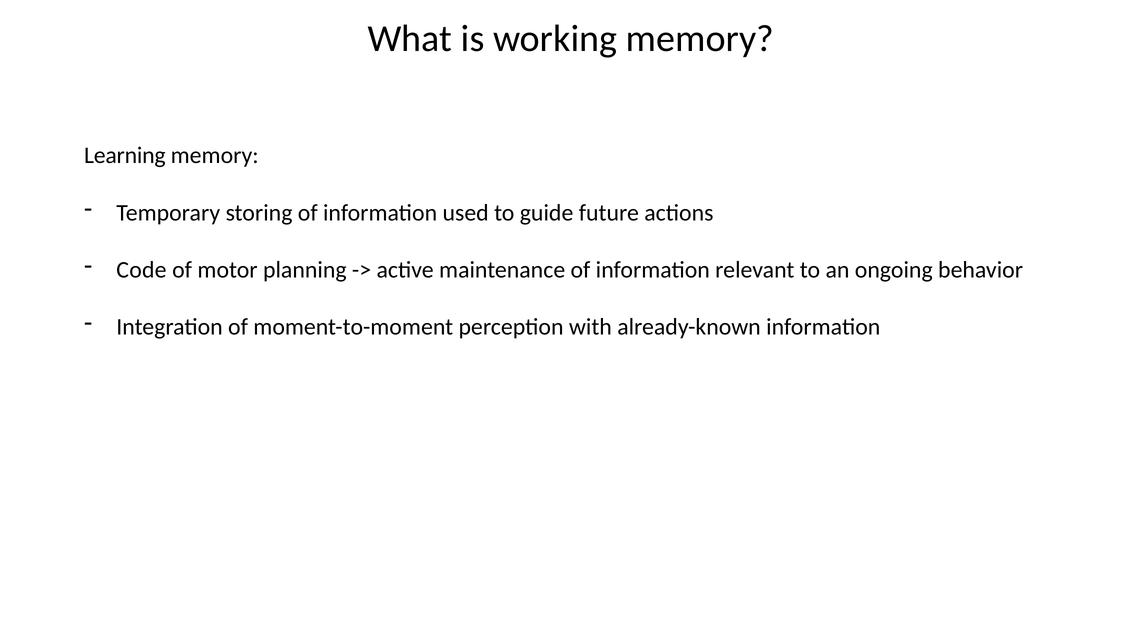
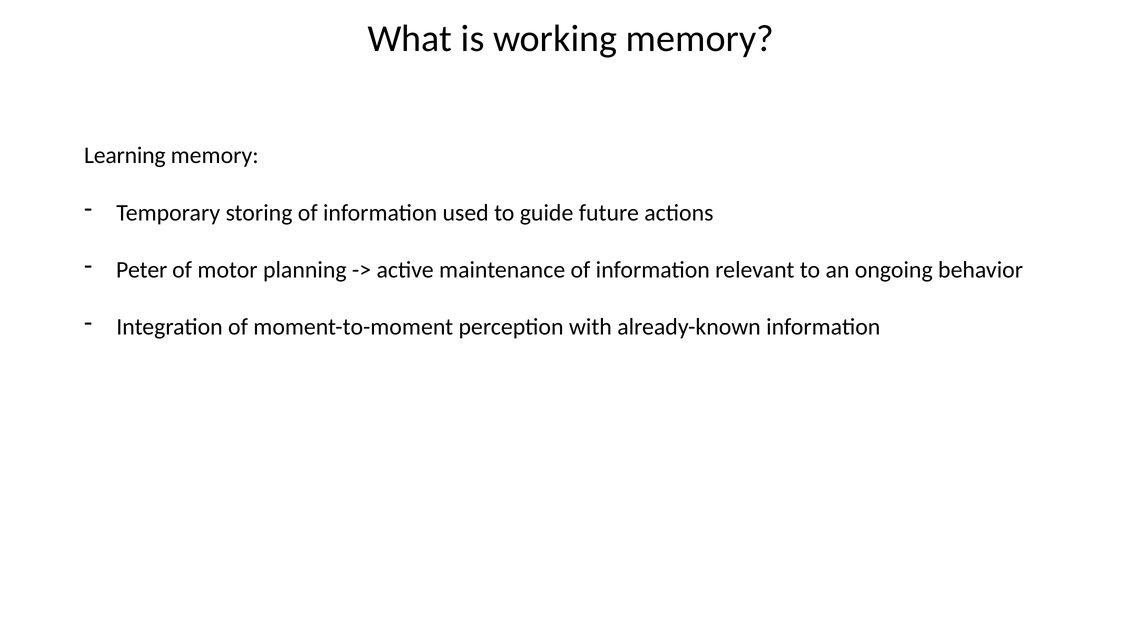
Code: Code -> Peter
